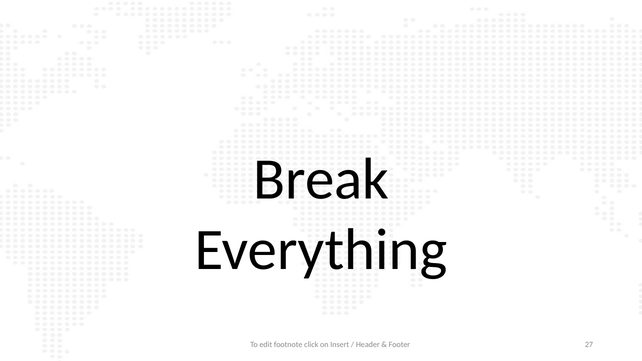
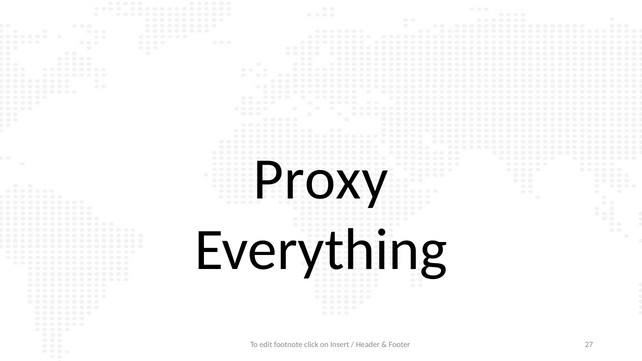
Break: Break -> Proxy
